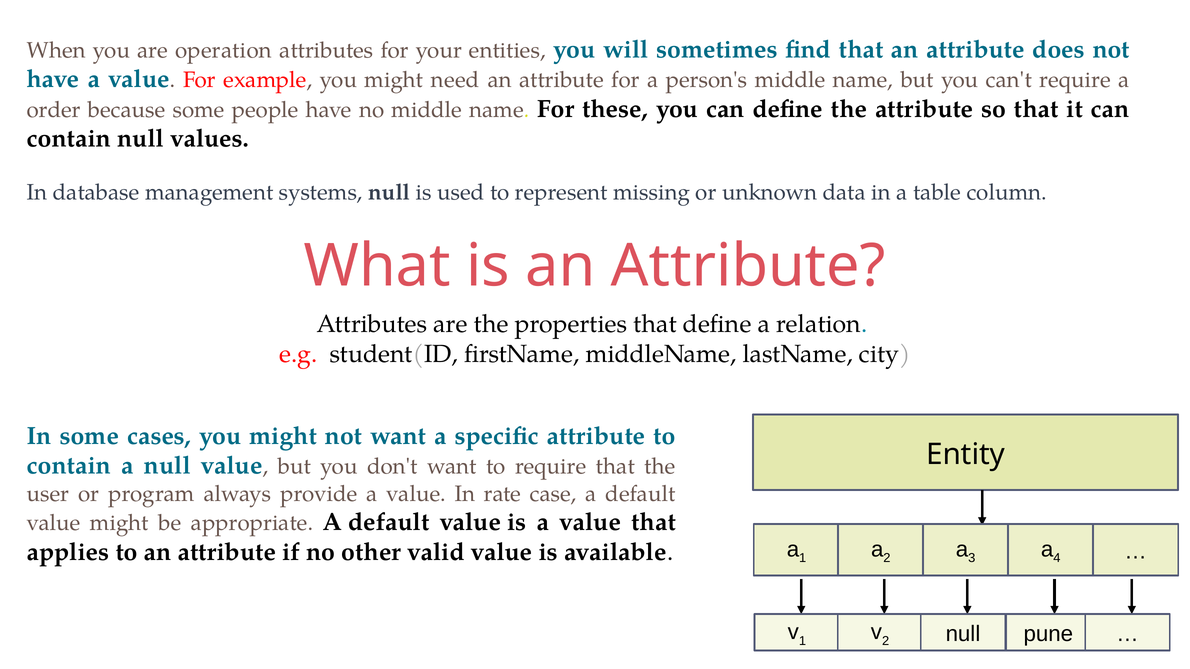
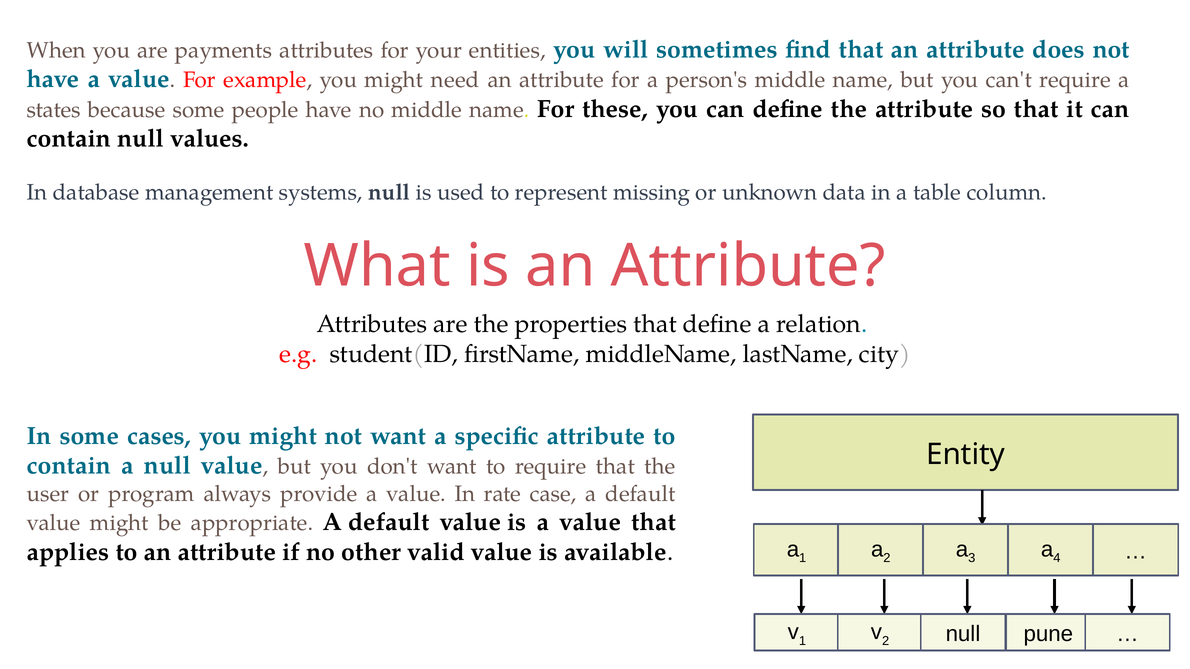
operation: operation -> payments
order: order -> states
